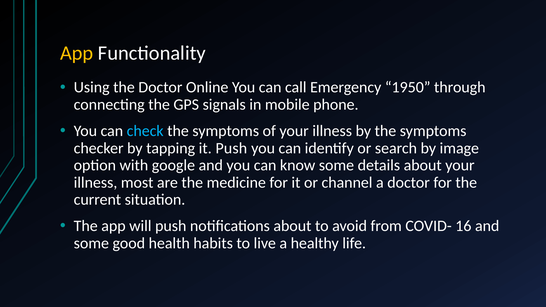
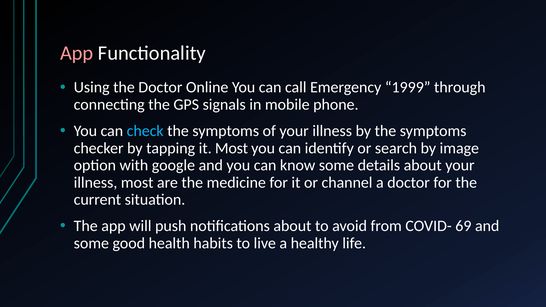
App at (77, 53) colour: yellow -> pink
1950: 1950 -> 1999
it Push: Push -> Most
16: 16 -> 69
